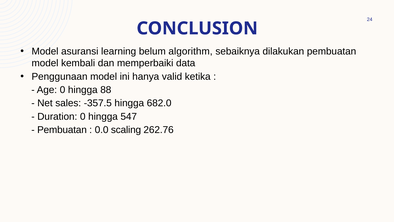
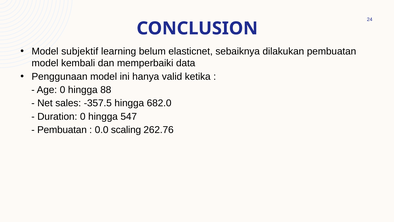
asuransi: asuransi -> subjektif
algorithm: algorithm -> elasticnet
